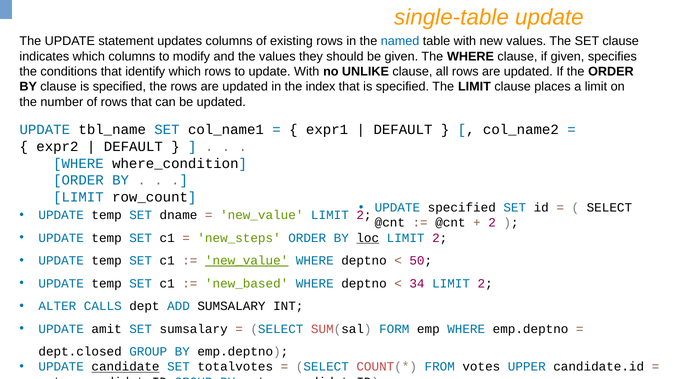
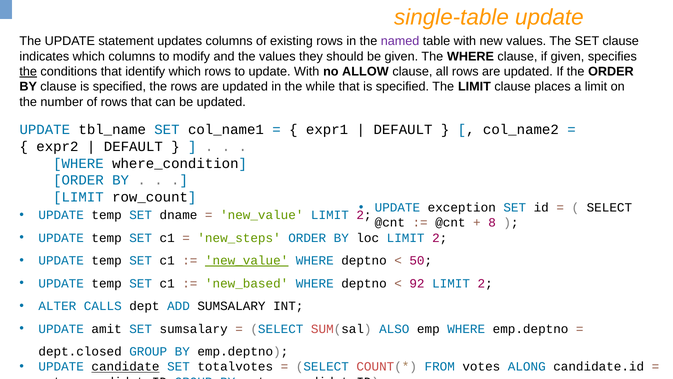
named colour: blue -> purple
the at (28, 71) underline: none -> present
UNLIKE: UNLIKE -> ALLOW
index: index -> while
UPDATE specified: specified -> exception
2 at (492, 222): 2 -> 8
loc underline: present -> none
34: 34 -> 92
FORM: FORM -> ALSO
UPPER: UPPER -> ALONG
